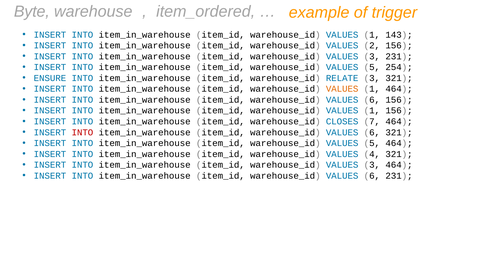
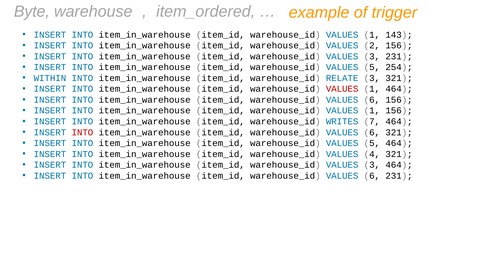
ENSURE: ENSURE -> WITHIN
VALUES at (342, 89) colour: orange -> red
CLOSES: CLOSES -> WRITES
